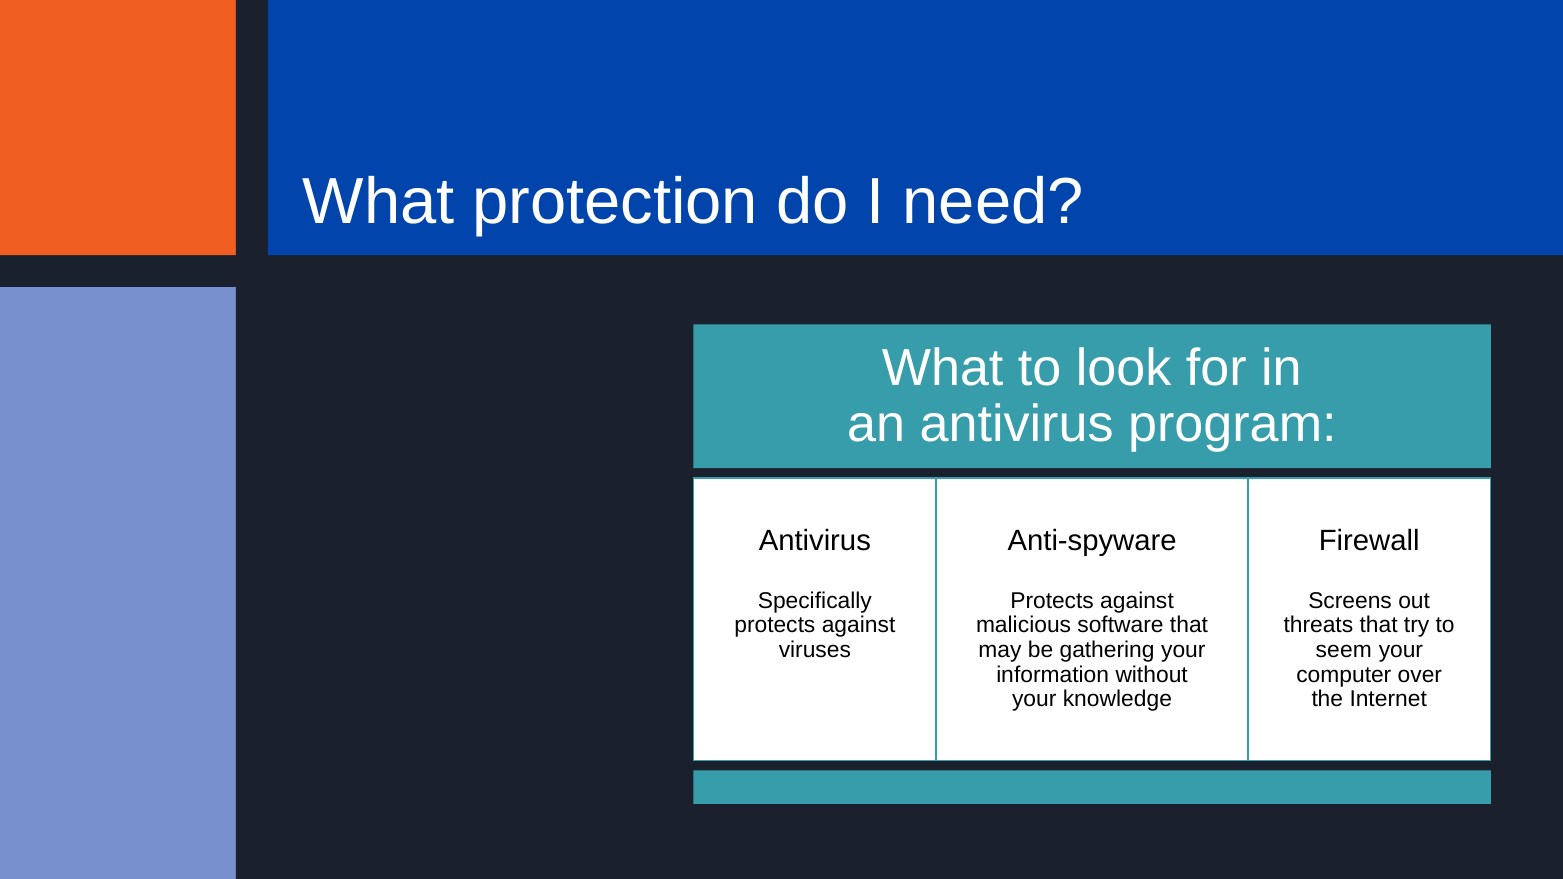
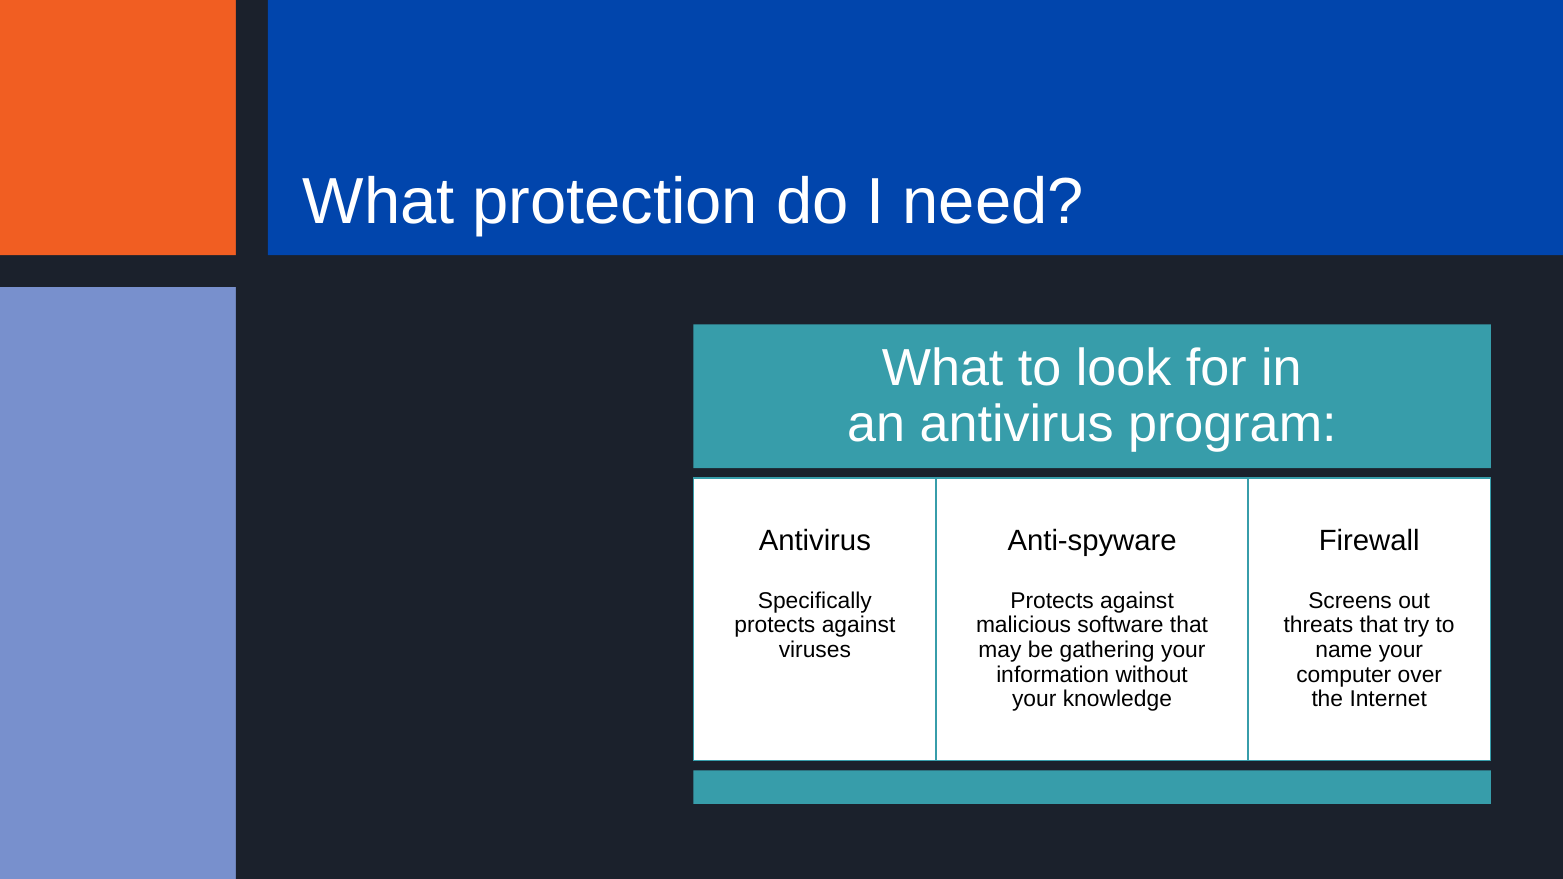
seem: seem -> name
